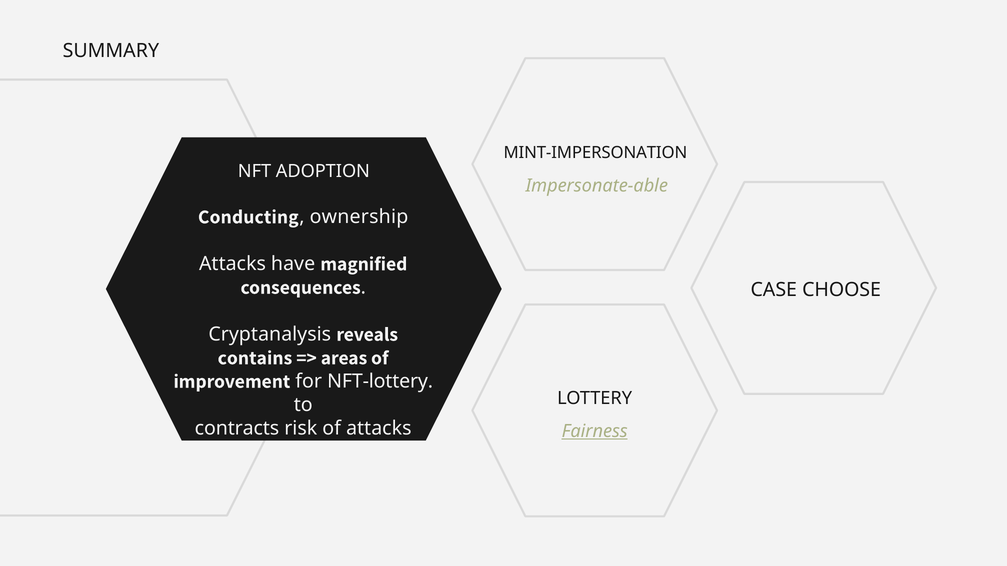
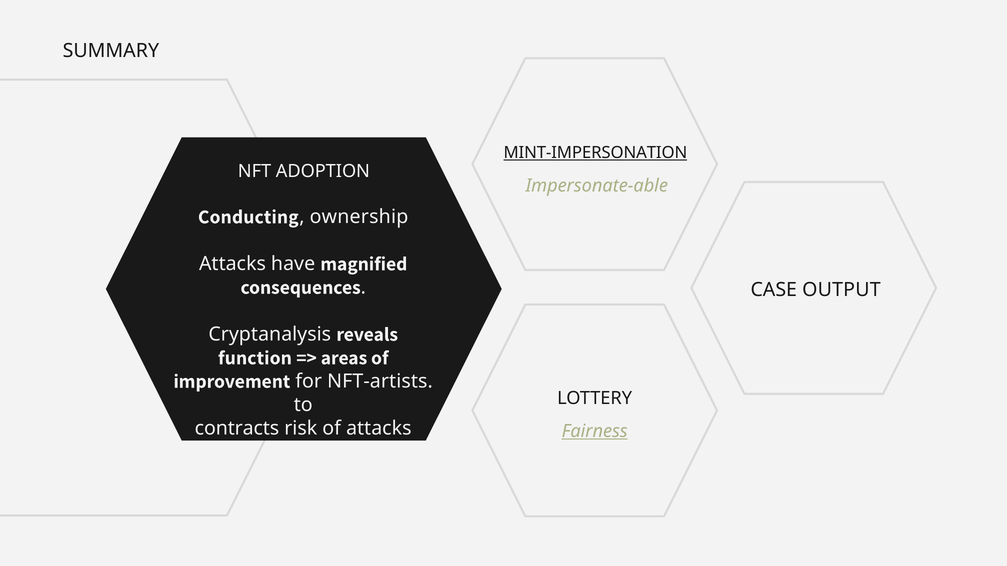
MINT-IMPERSONATION underline: none -> present
CHOOSE: CHOOSE -> OUTPUT
contains: contains -> function
NFT-lottery: NFT-lottery -> NFT-artists
